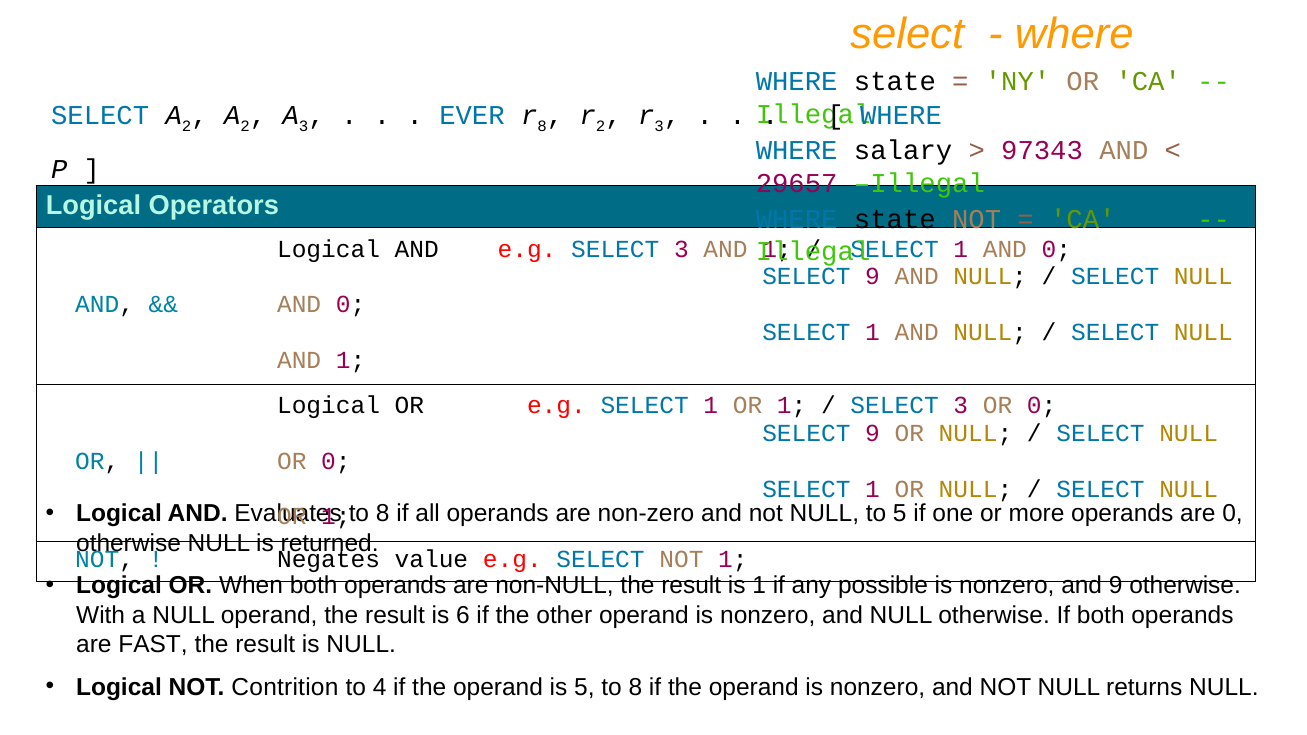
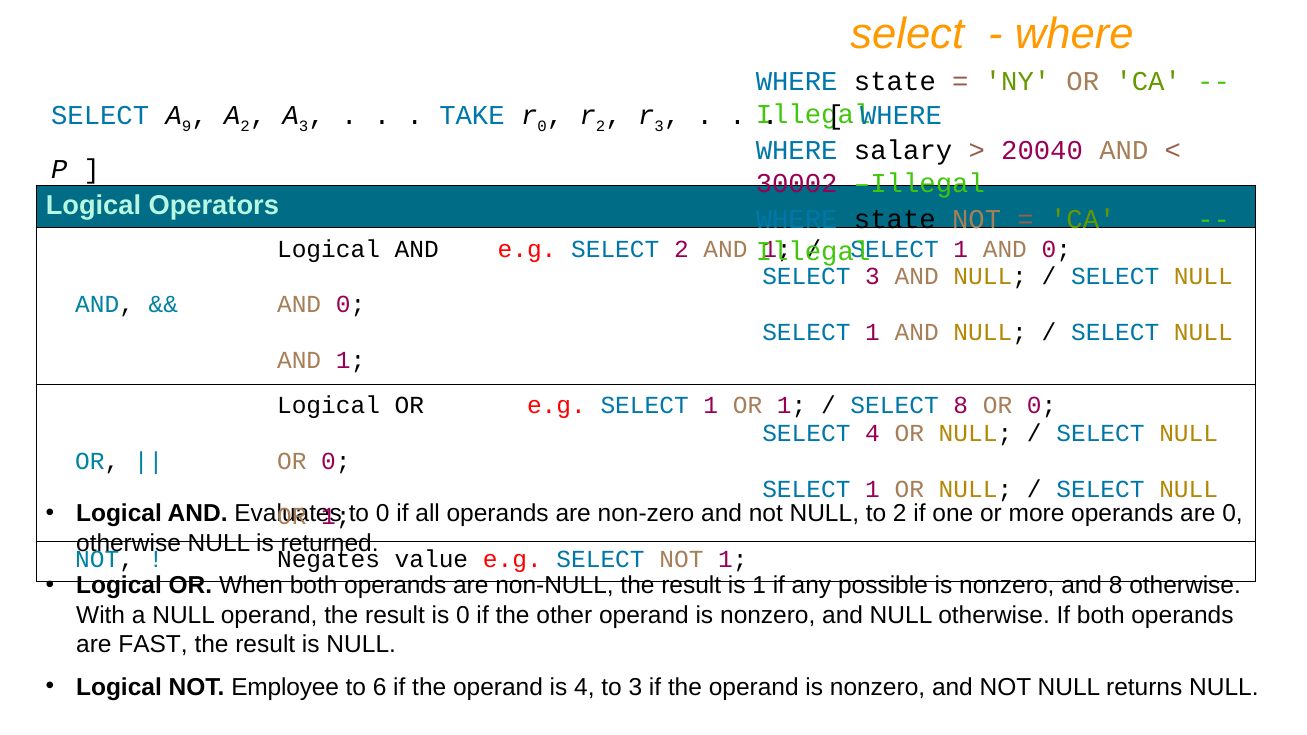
SELECT A 2: 2 -> 9
EVER: EVER -> TAKE
8 at (542, 126): 8 -> 0
97343: 97343 -> 20040
29657: 29657 -> 30002
e.g SELECT 3: 3 -> 2
9 at (873, 277): 9 -> 3
3 at (961, 406): 3 -> 8
9 at (873, 434): 9 -> 4
8 at (383, 514): 8 -> 0
to 5: 5 -> 2
and 9: 9 -> 8
is 6: 6 -> 0
Contrition: Contrition -> Employee
4: 4 -> 6
is 5: 5 -> 4
8 at (635, 687): 8 -> 3
